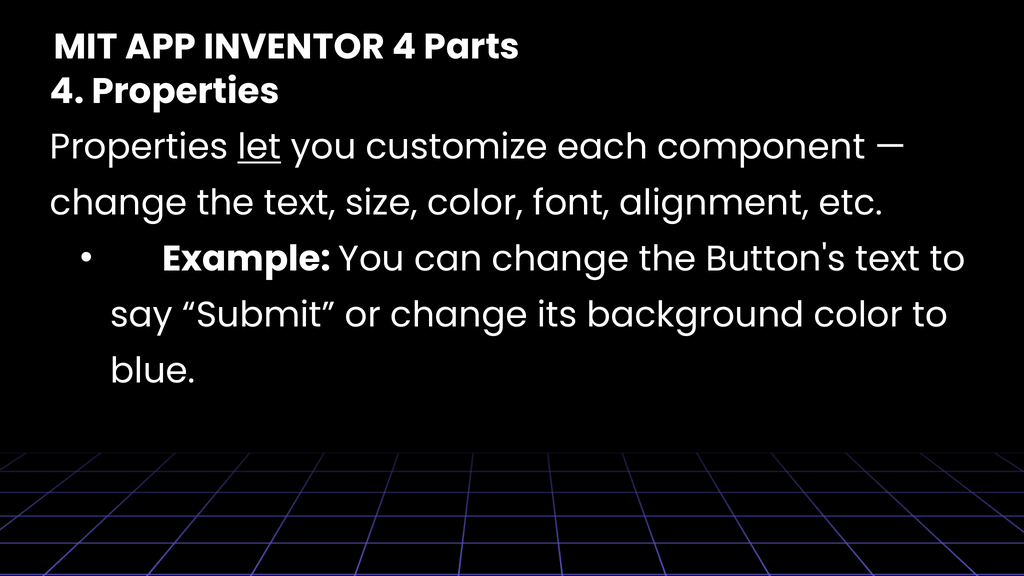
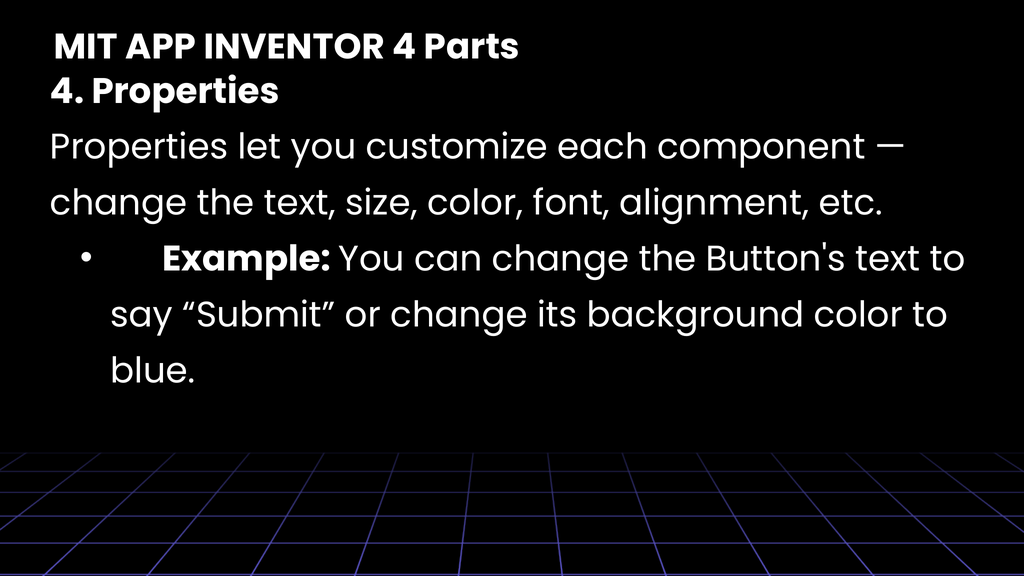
let underline: present -> none
